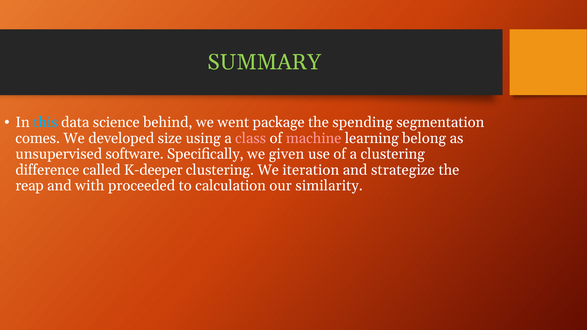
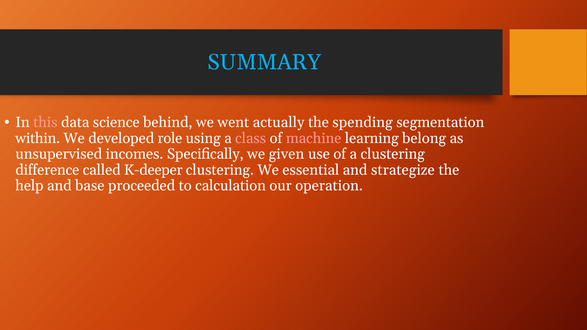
SUMMARY colour: light green -> light blue
this colour: light blue -> pink
package: package -> actually
comes: comes -> within
size: size -> role
software: software -> incomes
iteration: iteration -> essential
reap: reap -> help
with: with -> base
similarity: similarity -> operation
